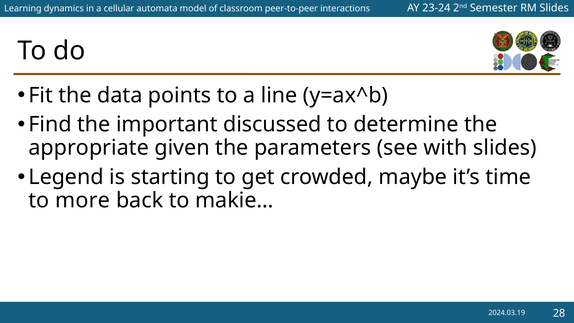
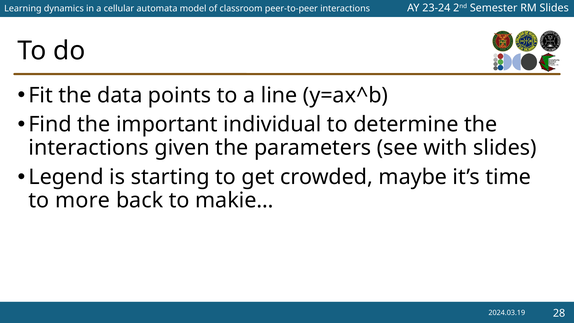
discussed: discussed -> individual
appropriate at (89, 148): appropriate -> interactions
